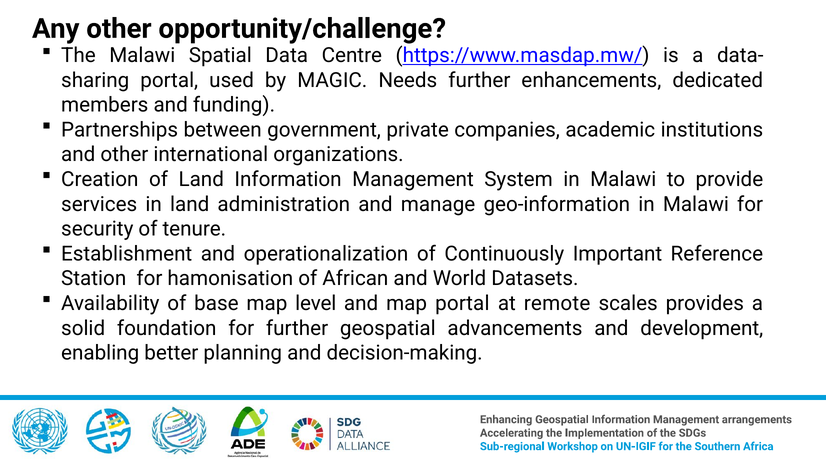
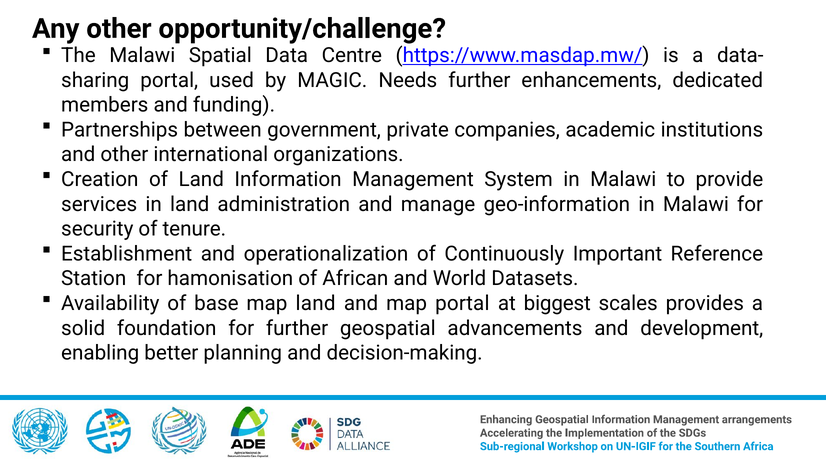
map level: level -> land
remote: remote -> biggest
